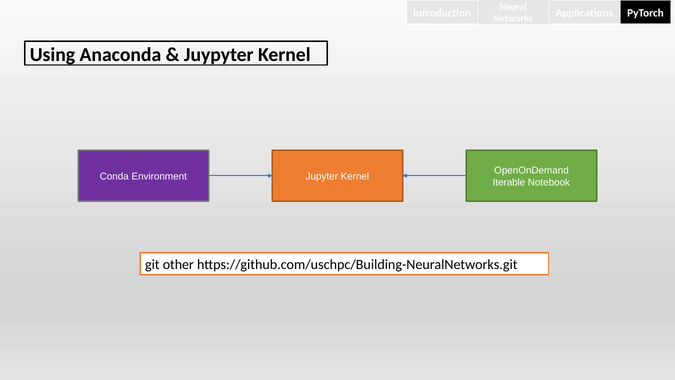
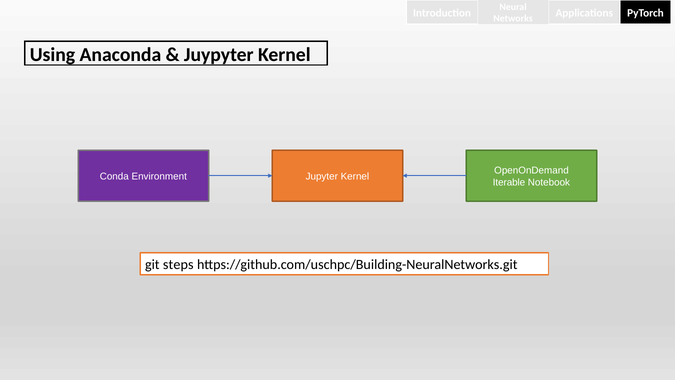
other: other -> steps
